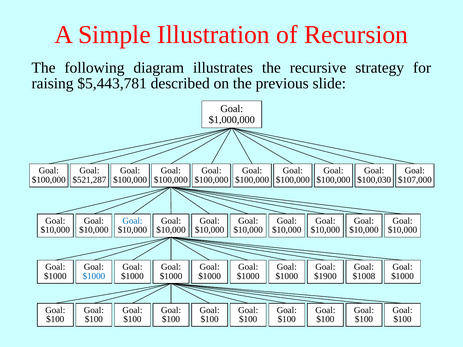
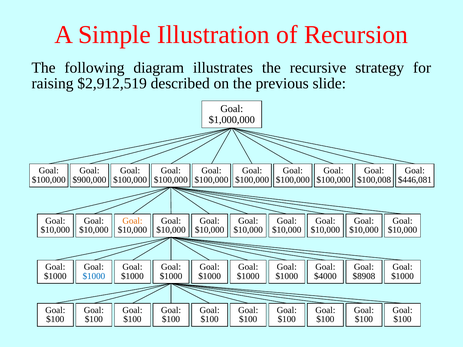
$5,443,781: $5,443,781 -> $2,912,519
$521,287: $521,287 -> $900,000
$100,030: $100,030 -> $100,008
$107,000: $107,000 -> $446,081
Goal at (132, 221) colour: blue -> orange
$1900: $1900 -> $4000
$1008: $1008 -> $8908
